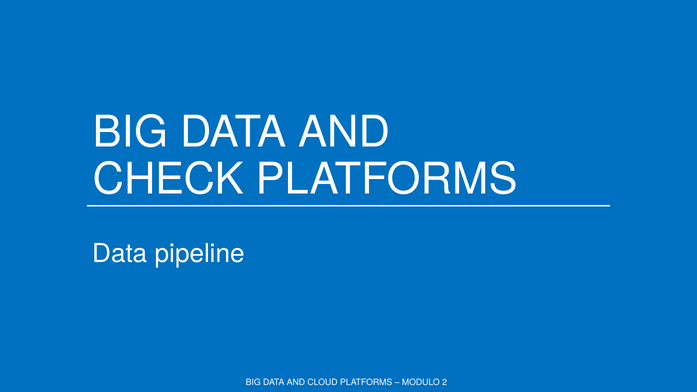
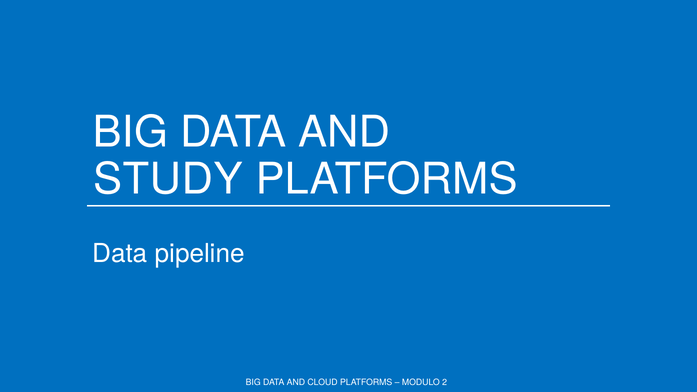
CHECK: CHECK -> STUDY
